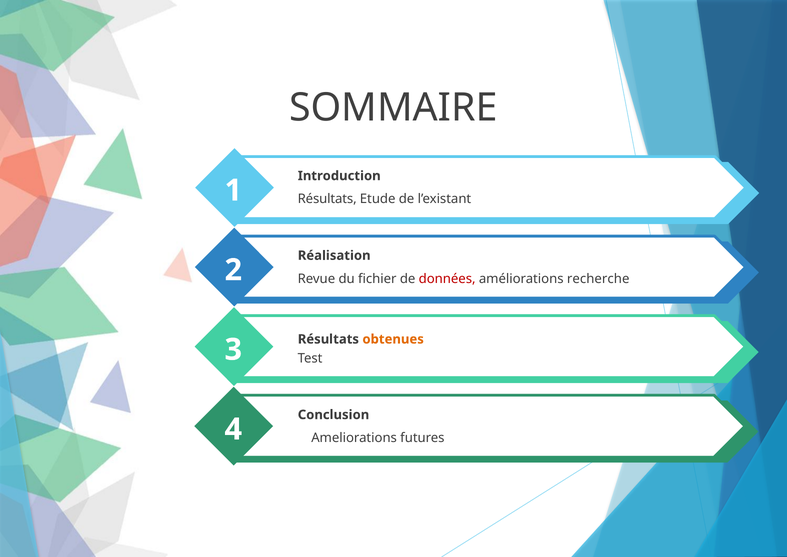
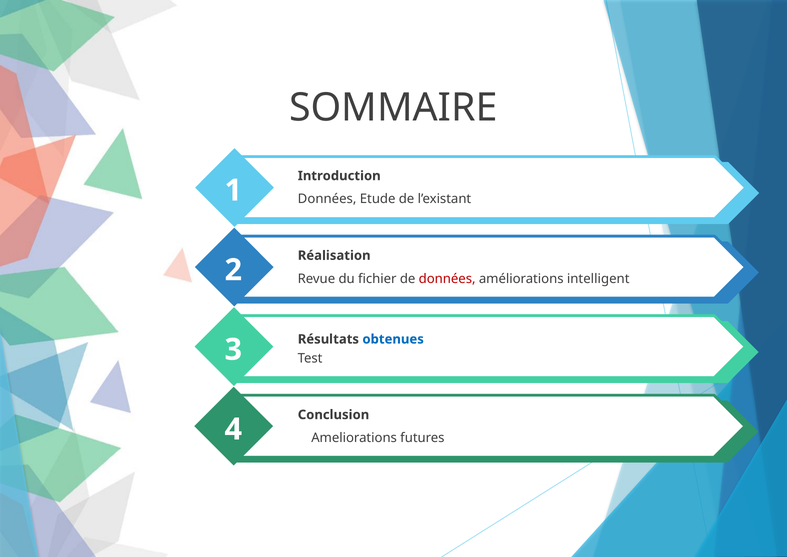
Résultats at (327, 199): Résultats -> Données
recherche: recherche -> intelligent
obtenues colour: orange -> blue
